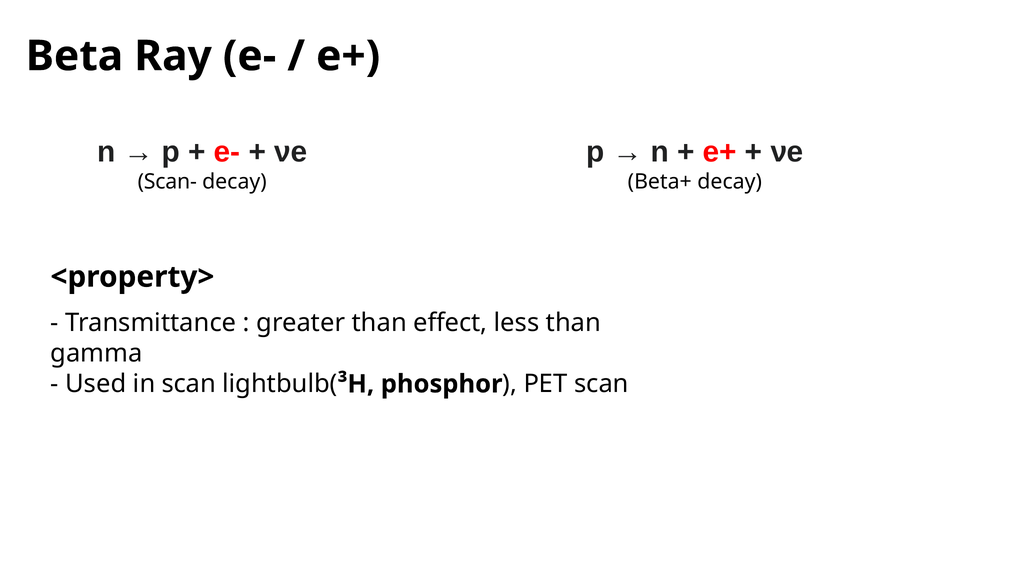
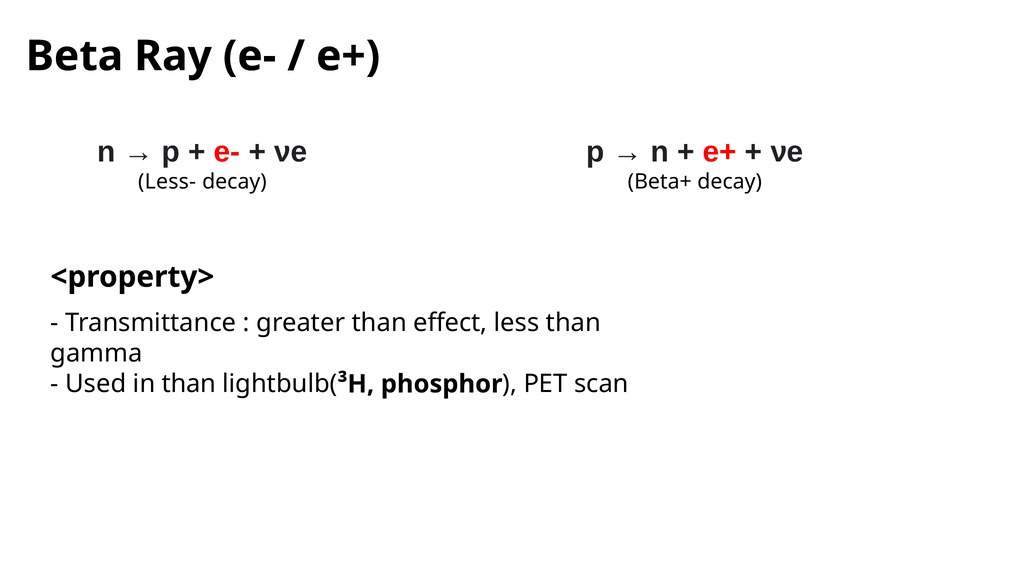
Scan-: Scan- -> Less-
in scan: scan -> than
